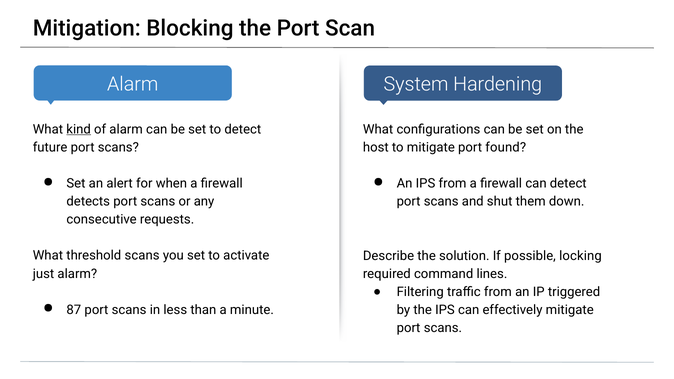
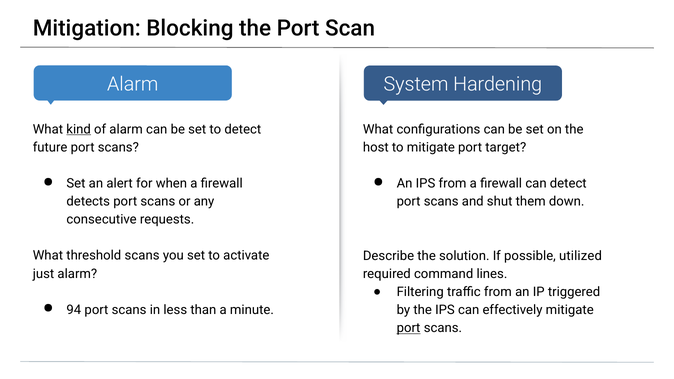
found: found -> target
locking: locking -> utilized
87: 87 -> 94
port at (409, 328) underline: none -> present
